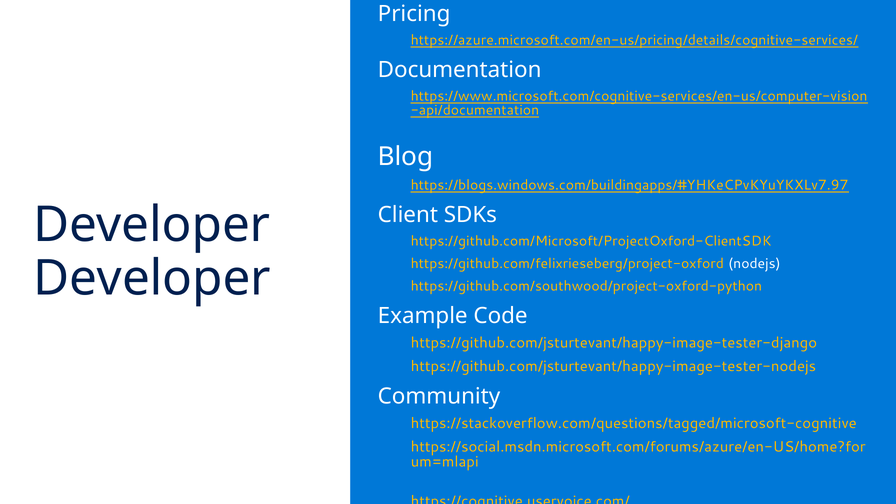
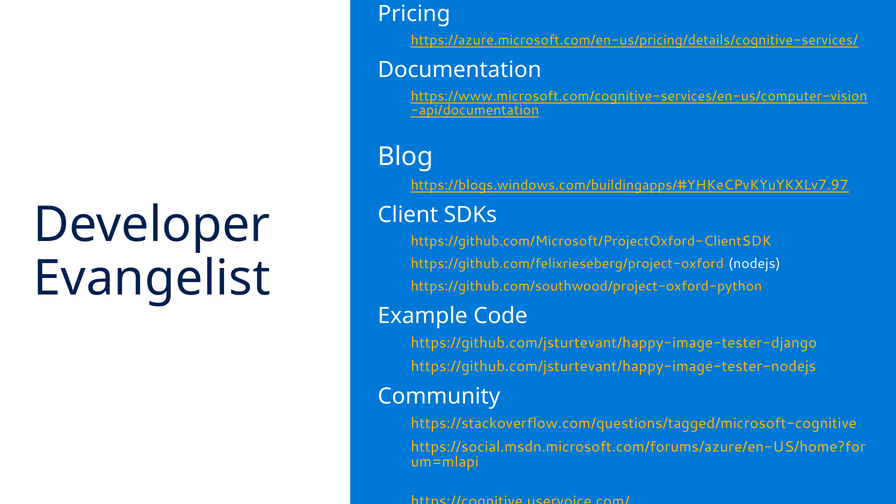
Developer at (152, 278): Developer -> Evangelist
